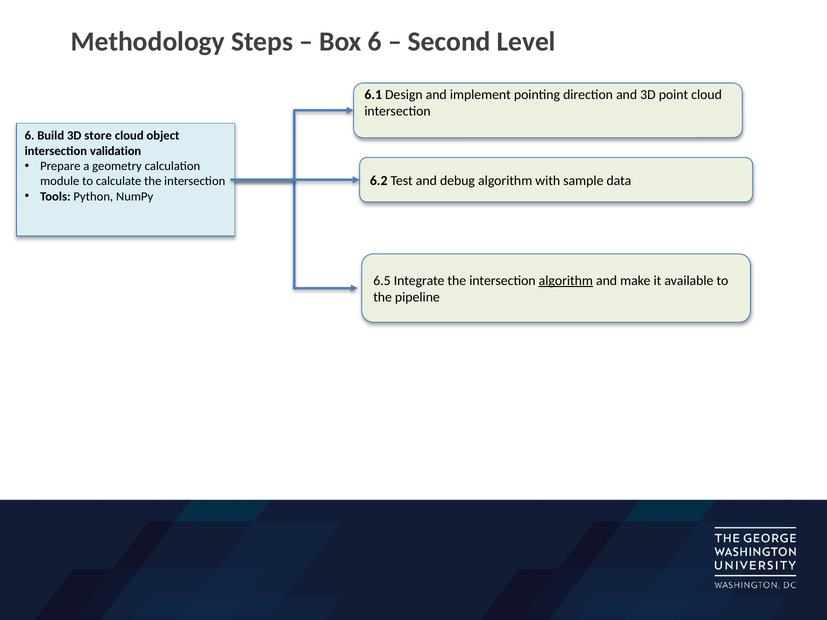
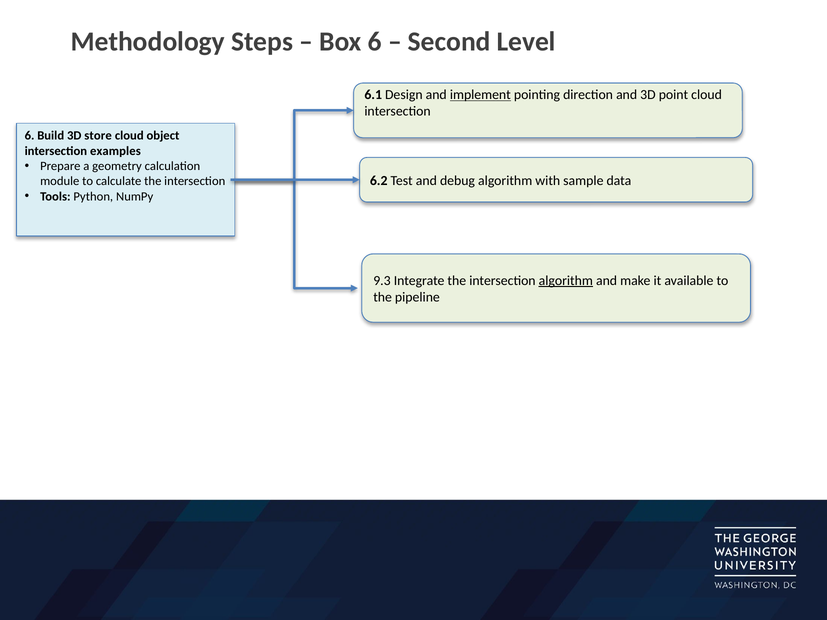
implement underline: none -> present
validation: validation -> examples
6.5: 6.5 -> 9.3
